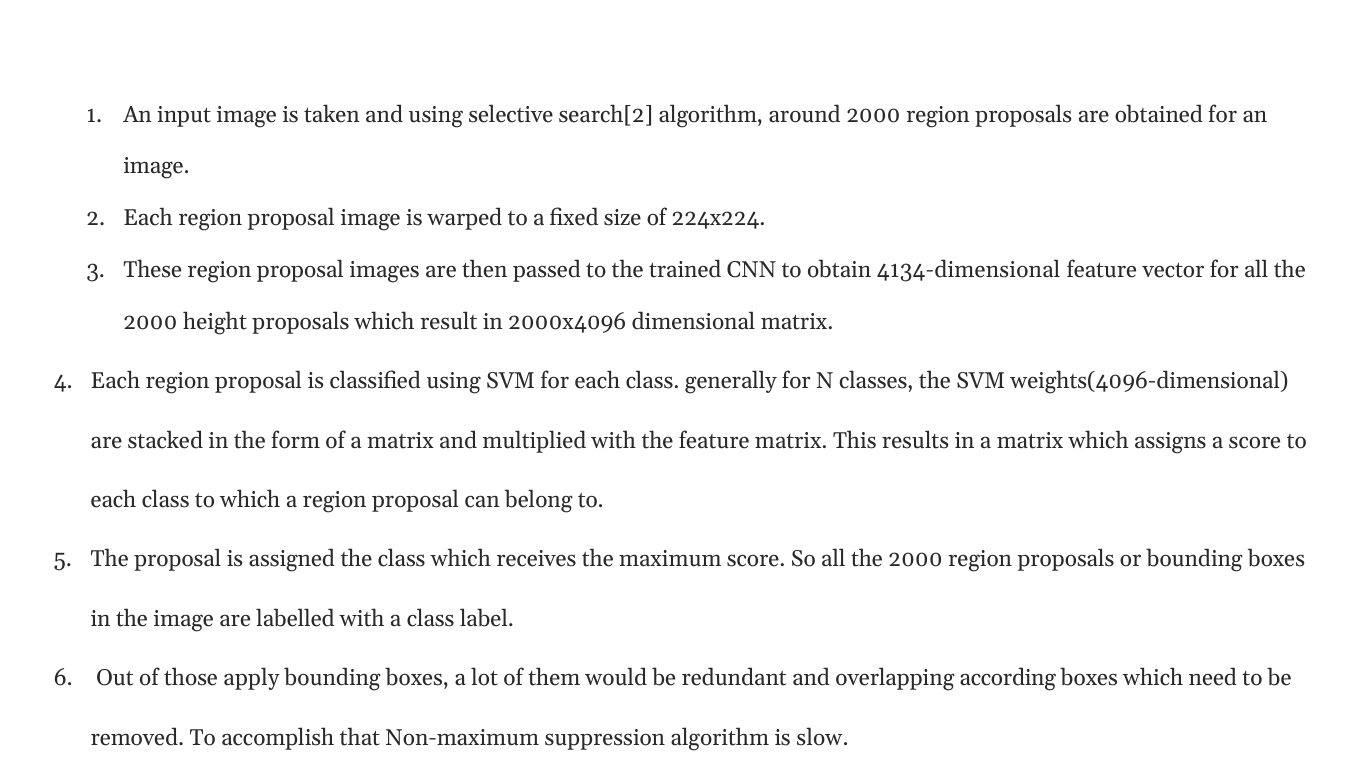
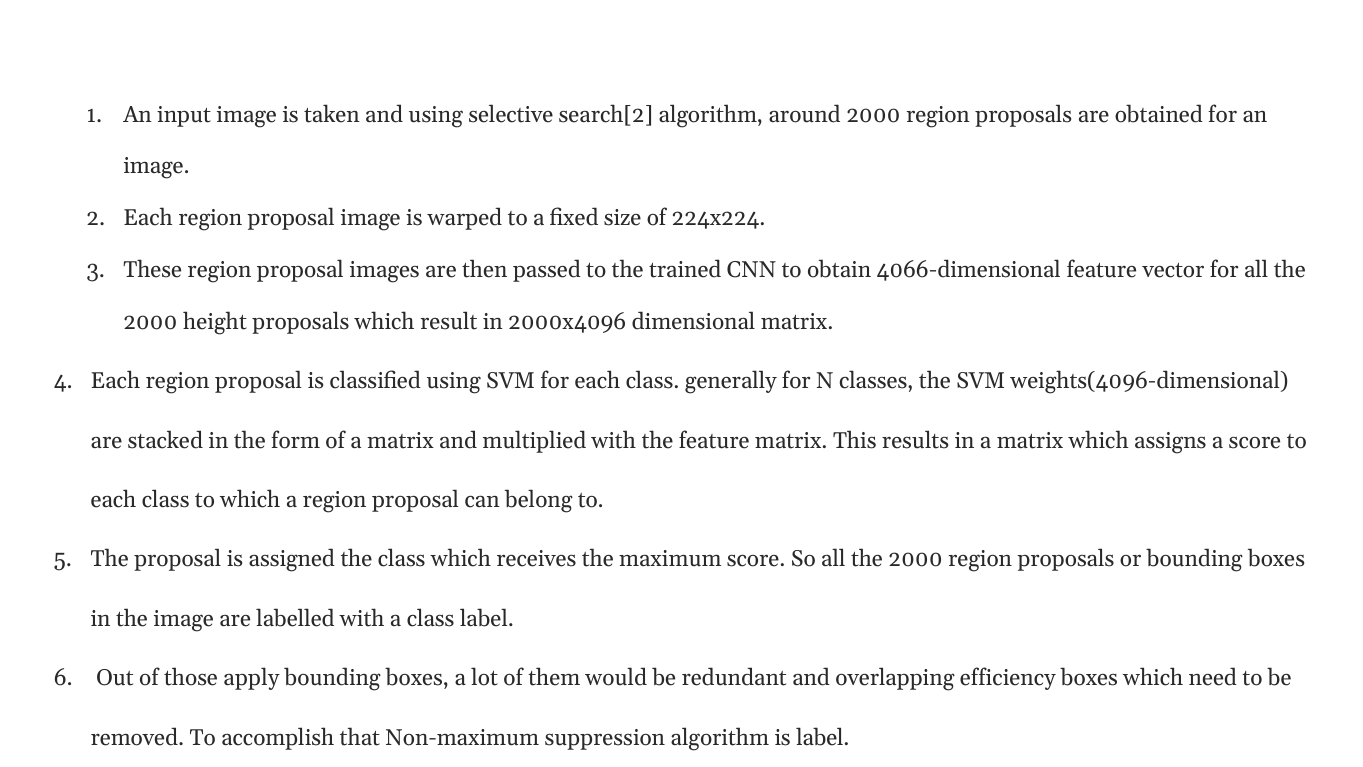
4134-dimensional: 4134-dimensional -> 4066-dimensional
according: according -> efficiency
is slow: slow -> label
